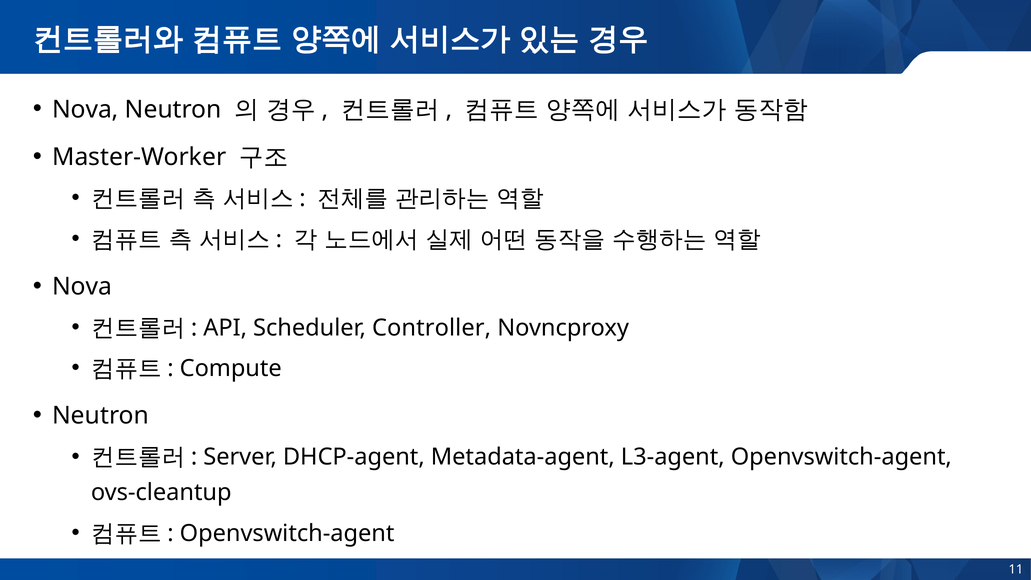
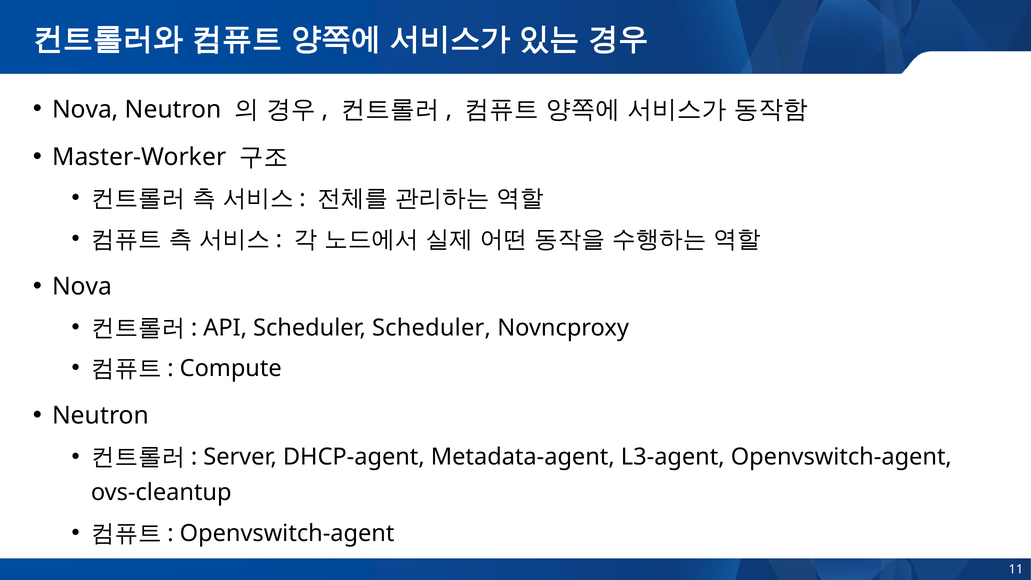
Scheduler Controller: Controller -> Scheduler
